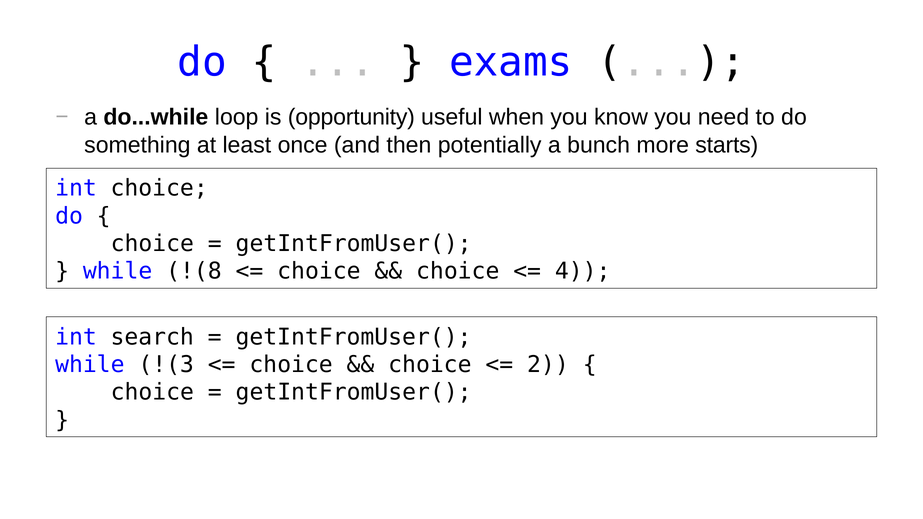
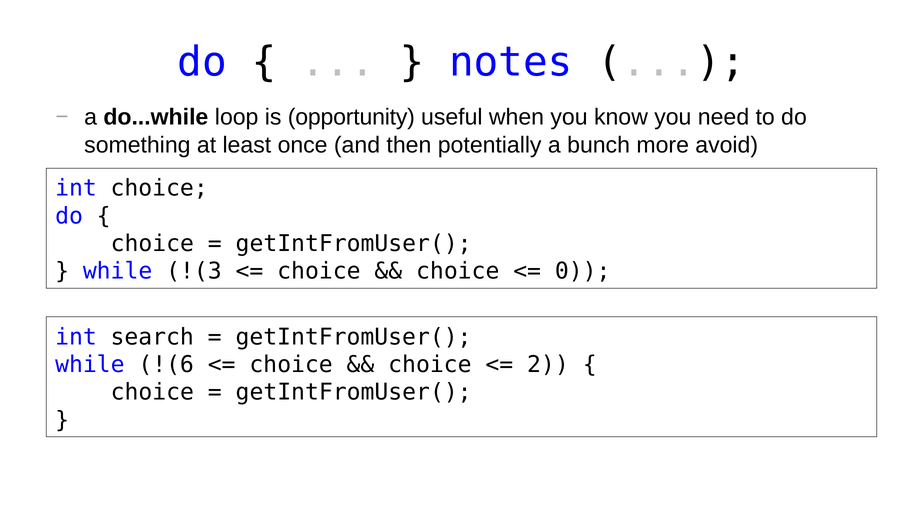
exams: exams -> notes
starts: starts -> avoid
!(8: !(8 -> !(3
4: 4 -> 0
!(3: !(3 -> !(6
